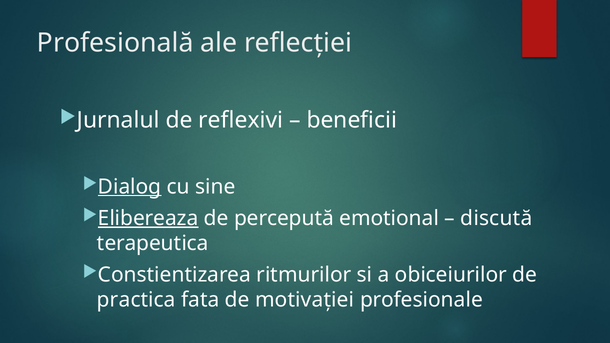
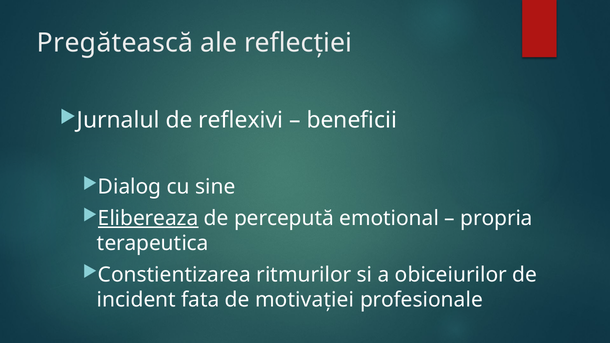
Profesională: Profesională -> Pregătească
Dialog underline: present -> none
discută: discută -> propria
practica: practica -> incident
